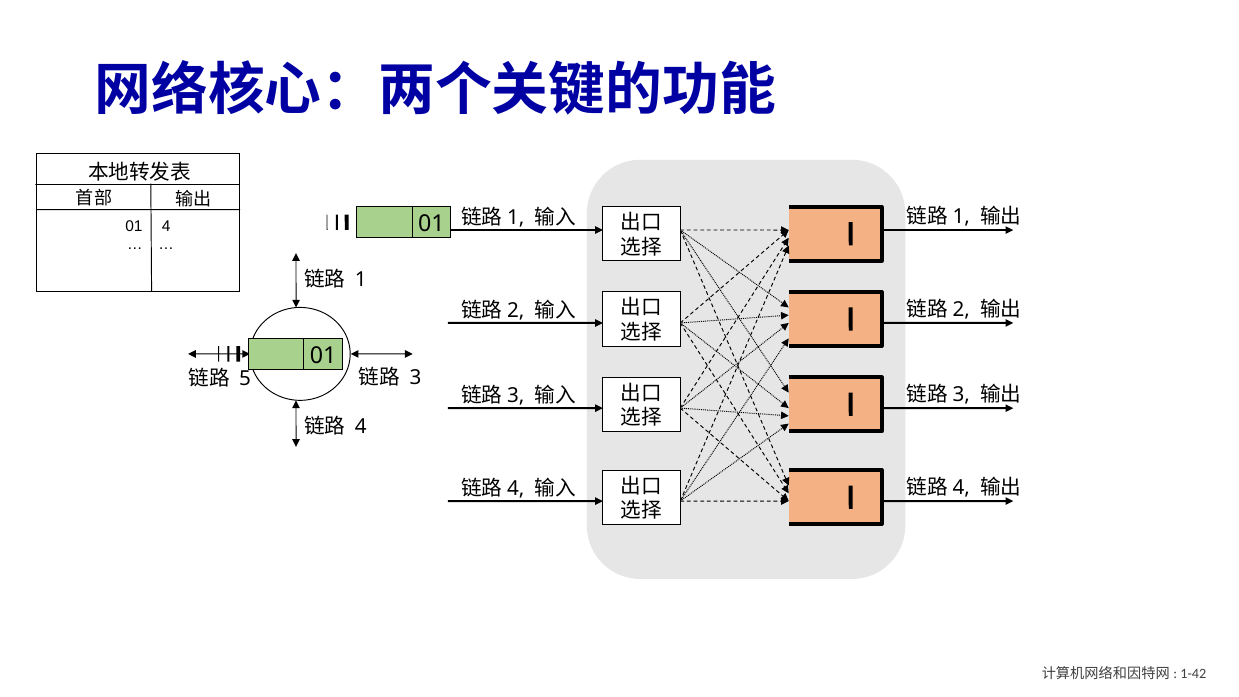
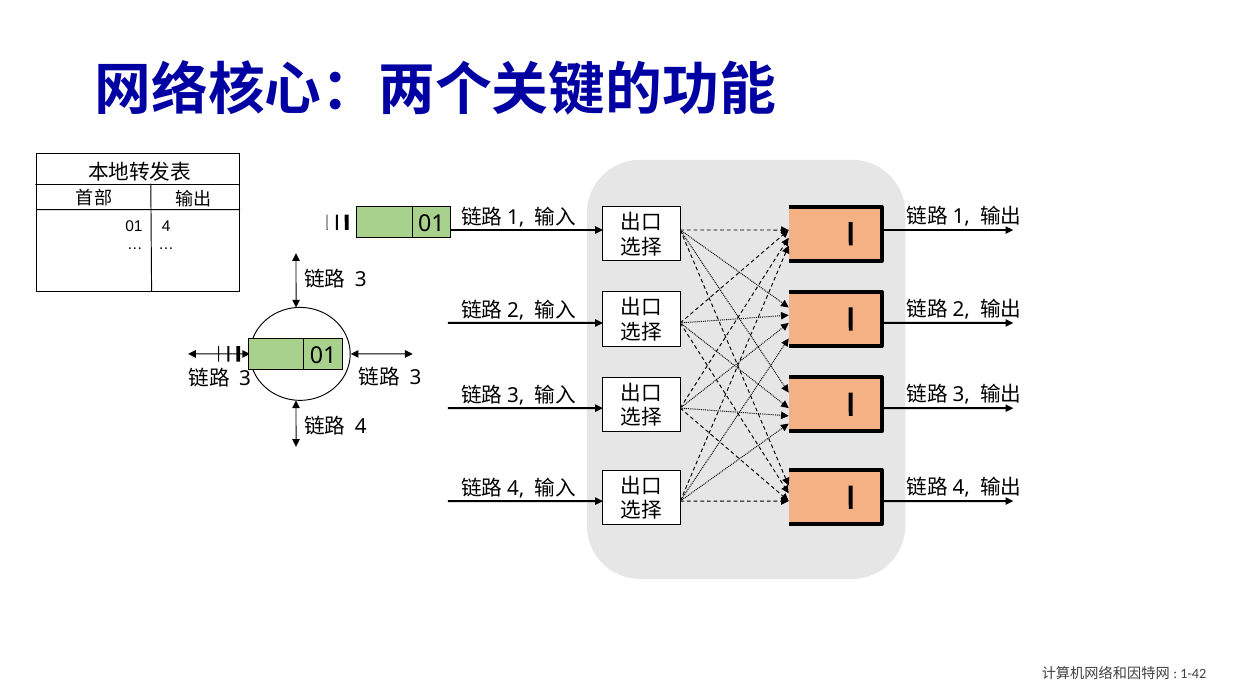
1 at (361, 279): 1 -> 3
5 at (245, 378): 5 -> 3
